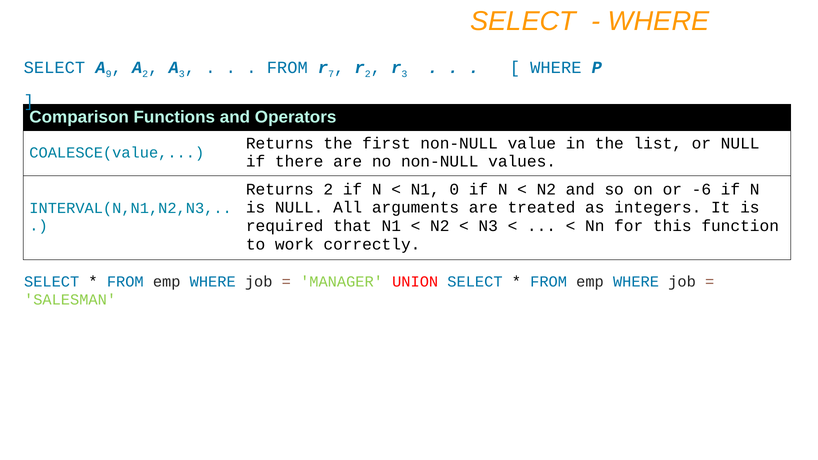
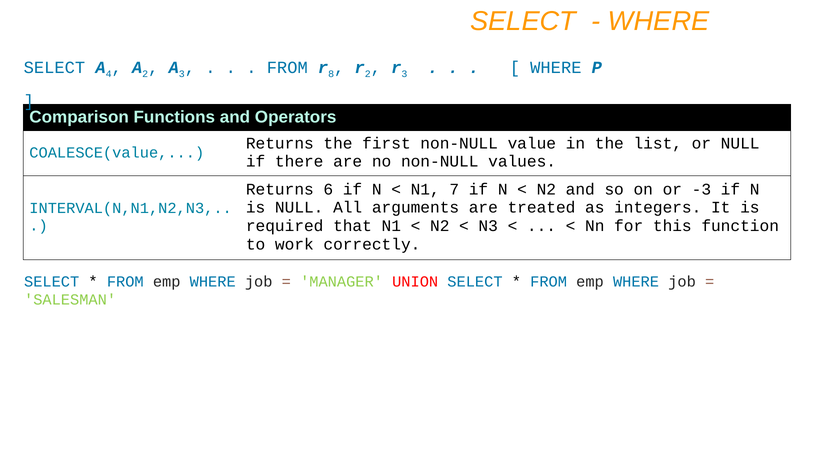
9: 9 -> 4
7: 7 -> 8
Returns 2: 2 -> 6
0: 0 -> 7
-6: -6 -> -3
